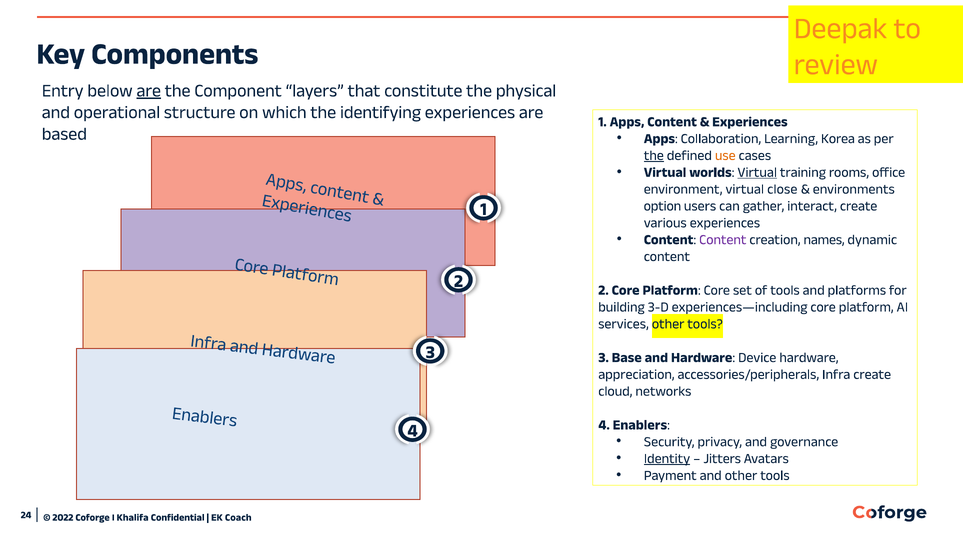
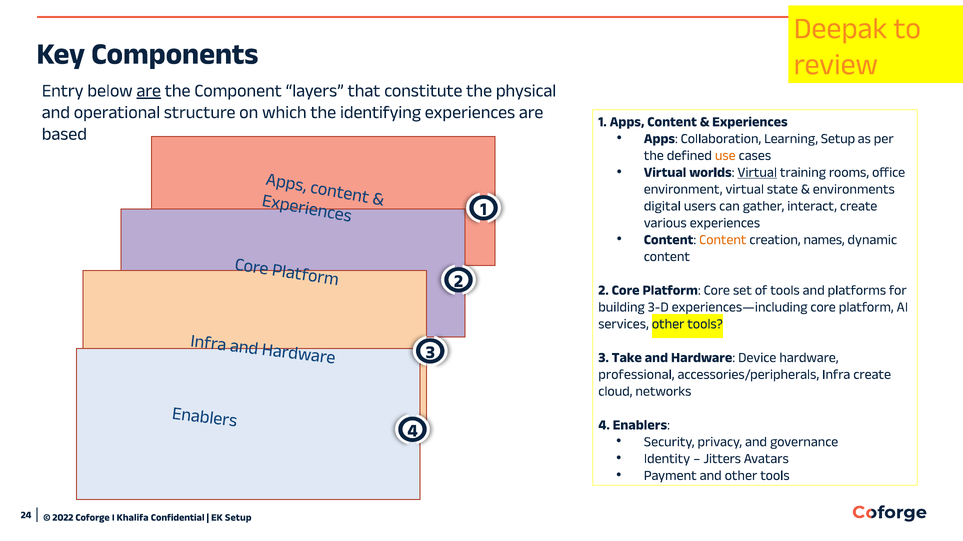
Learning Korea: Korea -> Setup
the at (654, 156) underline: present -> none
close: close -> state
option: option -> digital
Content at (723, 240) colour: purple -> orange
Base: Base -> Take
appreciation: appreciation -> professional
Identity underline: present -> none
EK Coach: Coach -> Setup
